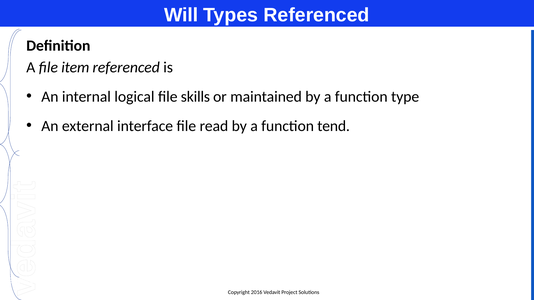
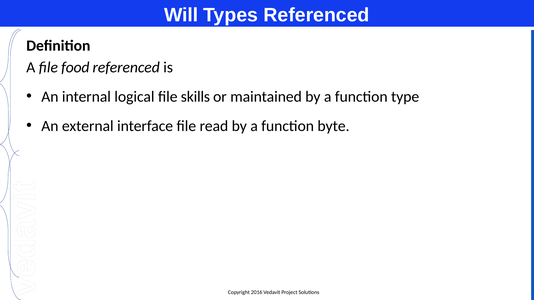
item: item -> food
tend: tend -> byte
